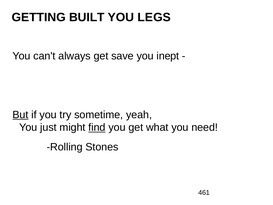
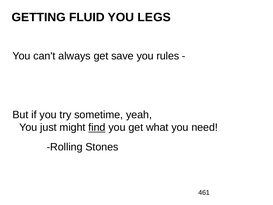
BUILT: BUILT -> FLUID
inept: inept -> rules
But underline: present -> none
